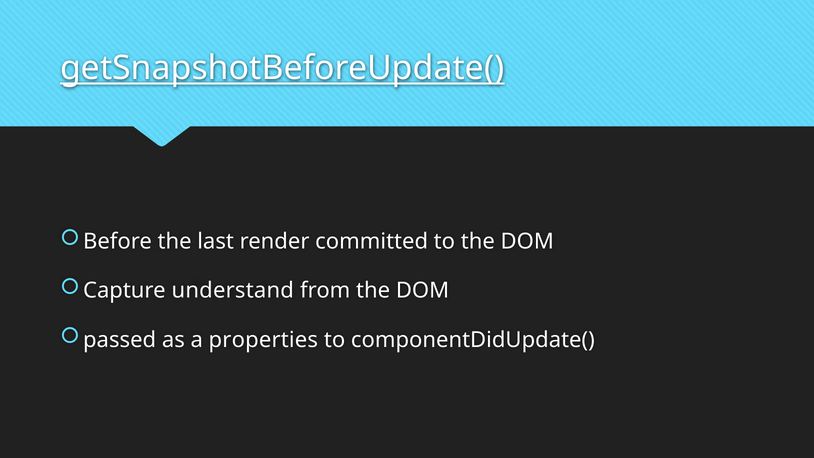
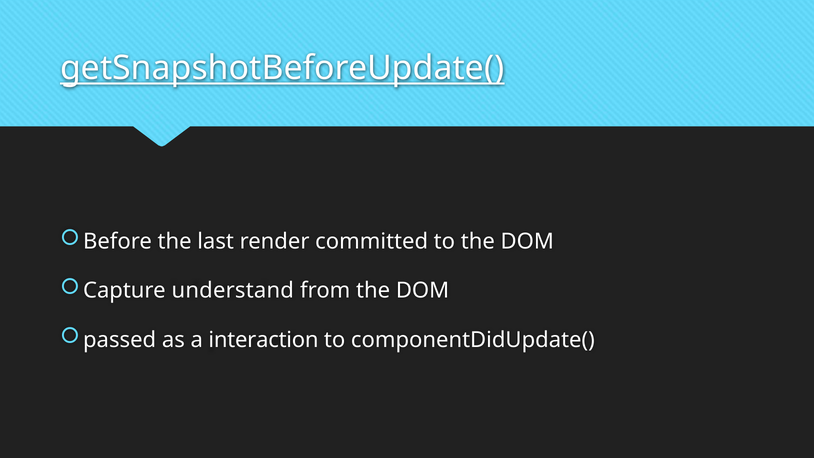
properties: properties -> interaction
